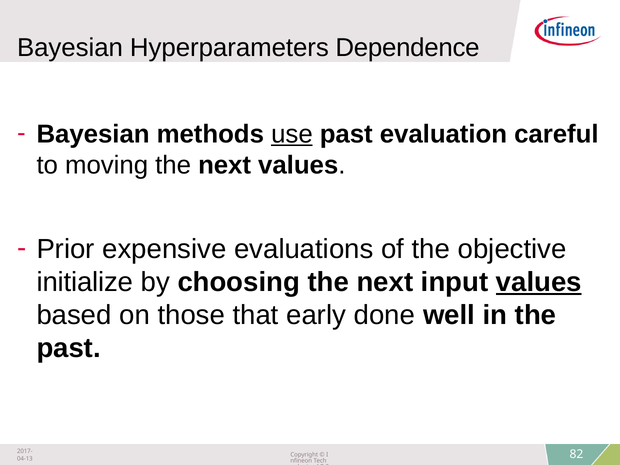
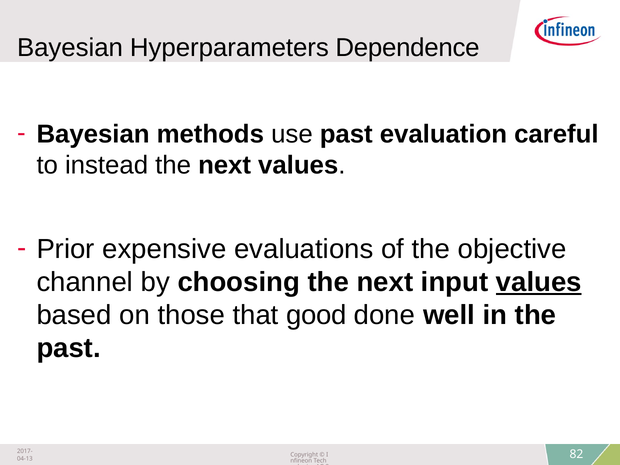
use underline: present -> none
moving: moving -> instead
initialize: initialize -> channel
early: early -> good
